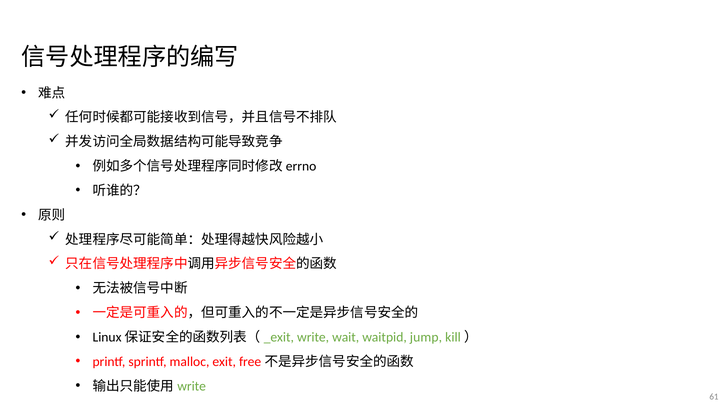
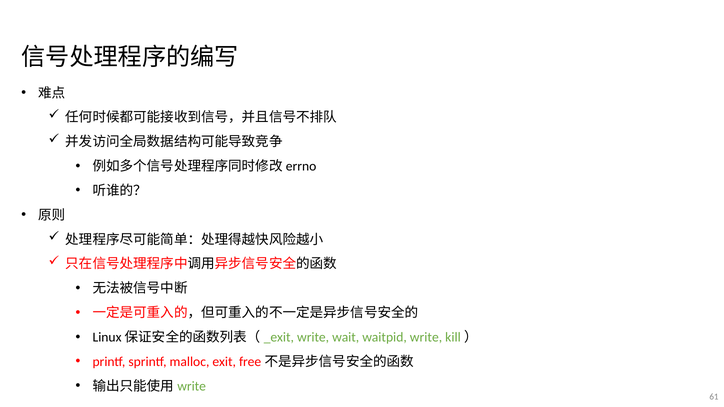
waitpid jump: jump -> write
